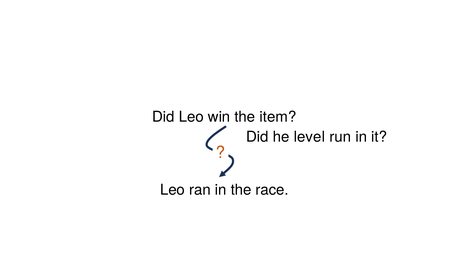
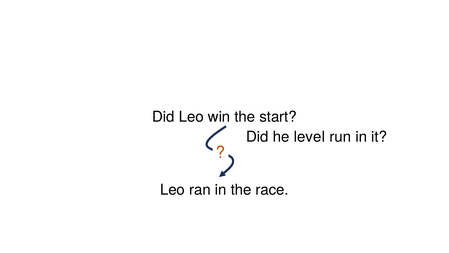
item: item -> start
